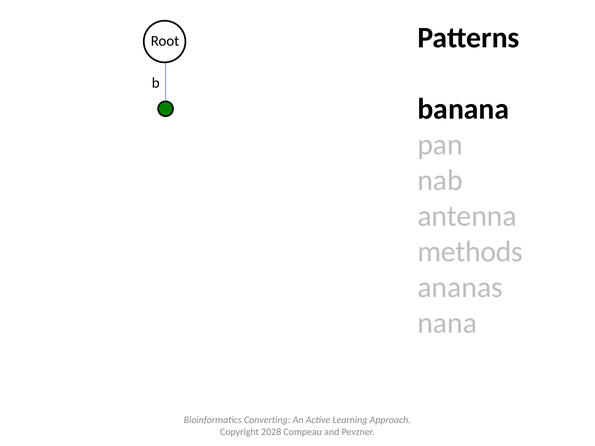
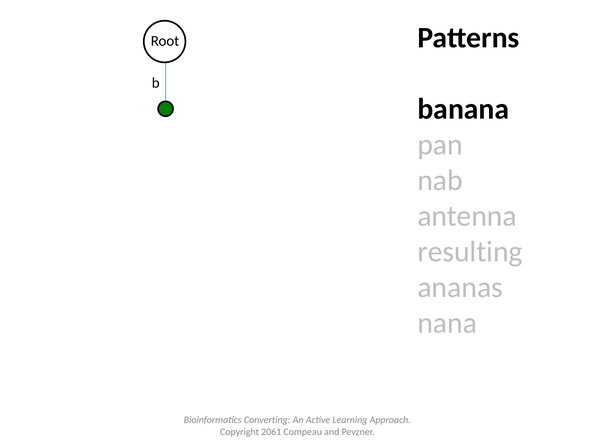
methods: methods -> resulting
2028: 2028 -> 2061
